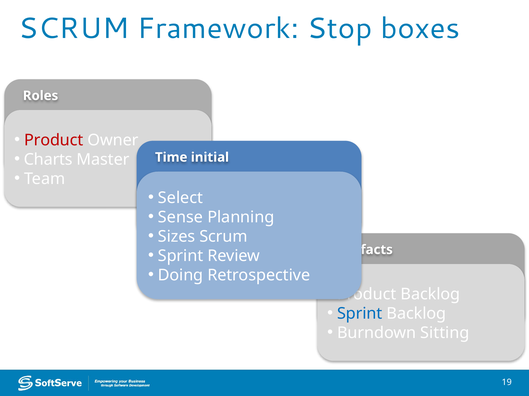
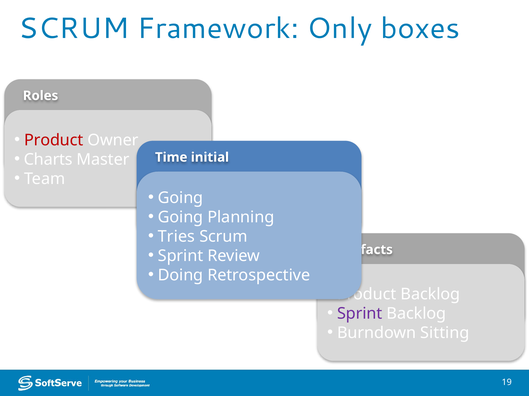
Stop: Stop -> Only
Select at (180, 198): Select -> Going
Sense at (180, 218): Sense -> Going
Sizes: Sizes -> Tries
Sprint at (360, 314) colour: blue -> purple
